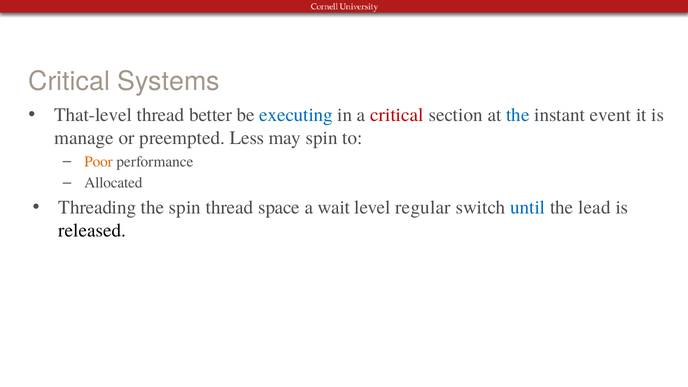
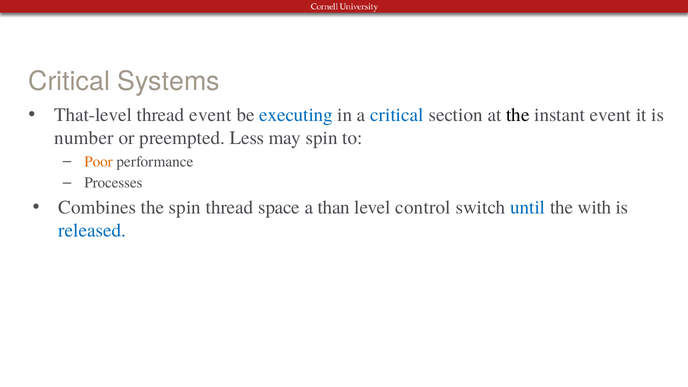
thread better: better -> event
critical at (397, 115) colour: red -> blue
the at (518, 115) colour: blue -> black
manage: manage -> number
Allocated: Allocated -> Processes
Threading: Threading -> Combines
wait: wait -> than
regular: regular -> control
lead: lead -> with
released colour: black -> blue
